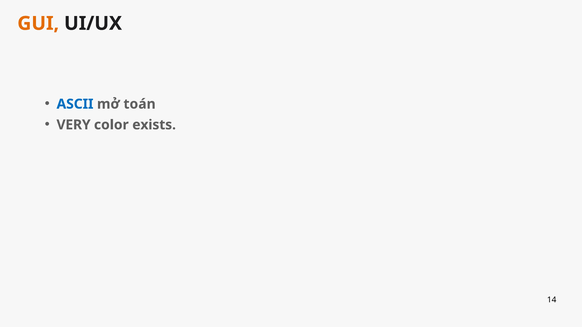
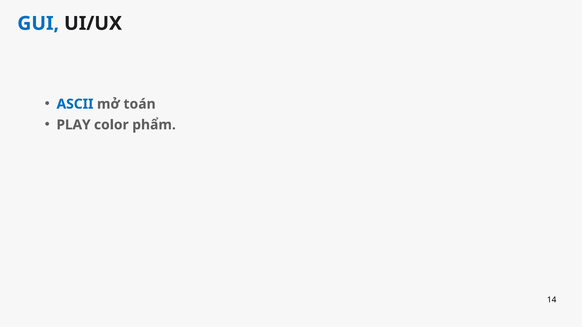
GUI colour: orange -> blue
VERY: VERY -> PLAY
exists: exists -> phẩm
